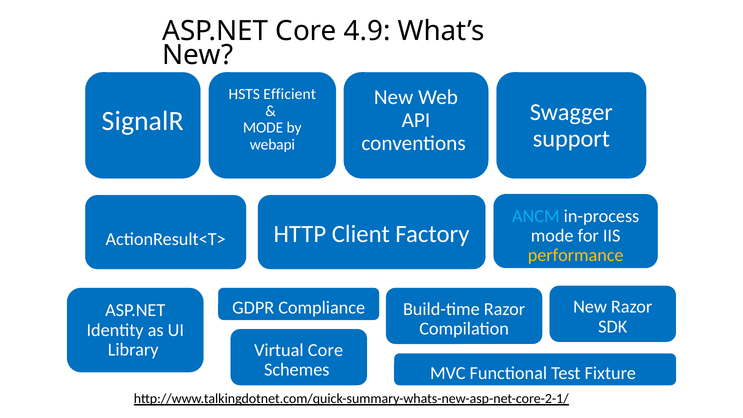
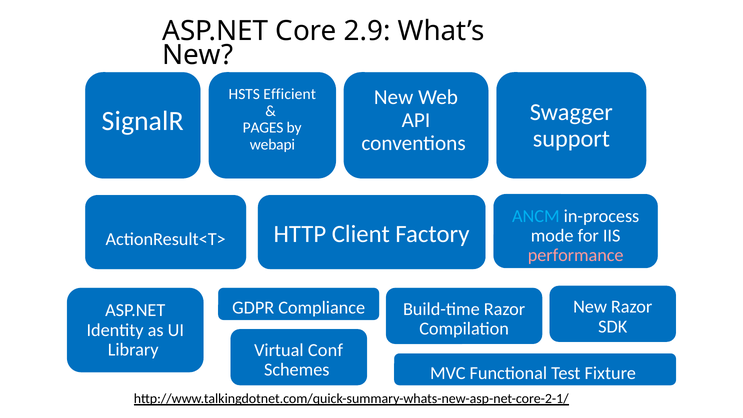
4.9: 4.9 -> 2.9
MODE at (263, 128): MODE -> PAGES
performance colour: yellow -> pink
Virtual Core: Core -> Conf
